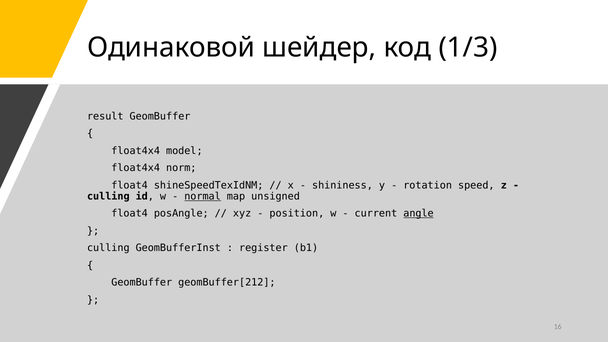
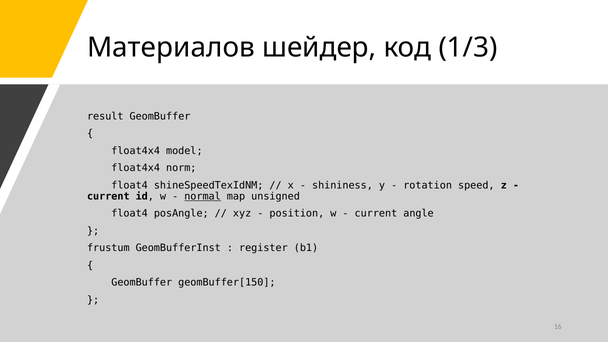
Одинаковой: Одинаковой -> Материалов
culling at (108, 196): culling -> current
angle underline: present -> none
culling at (108, 248): culling -> frustum
geomBuffer[212: geomBuffer[212 -> geomBuffer[150
